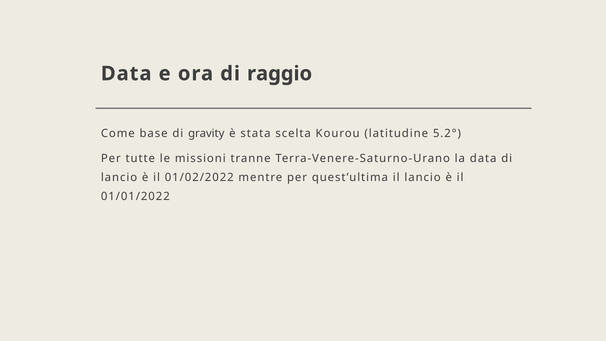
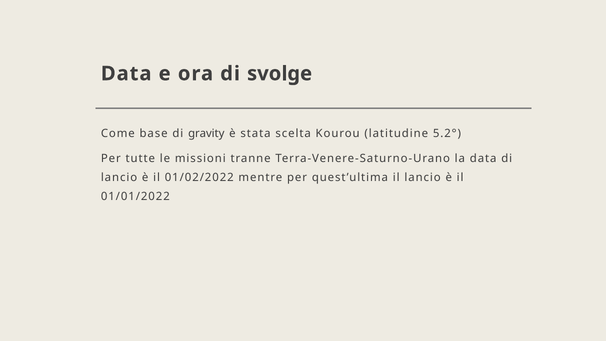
raggio: raggio -> svolge
